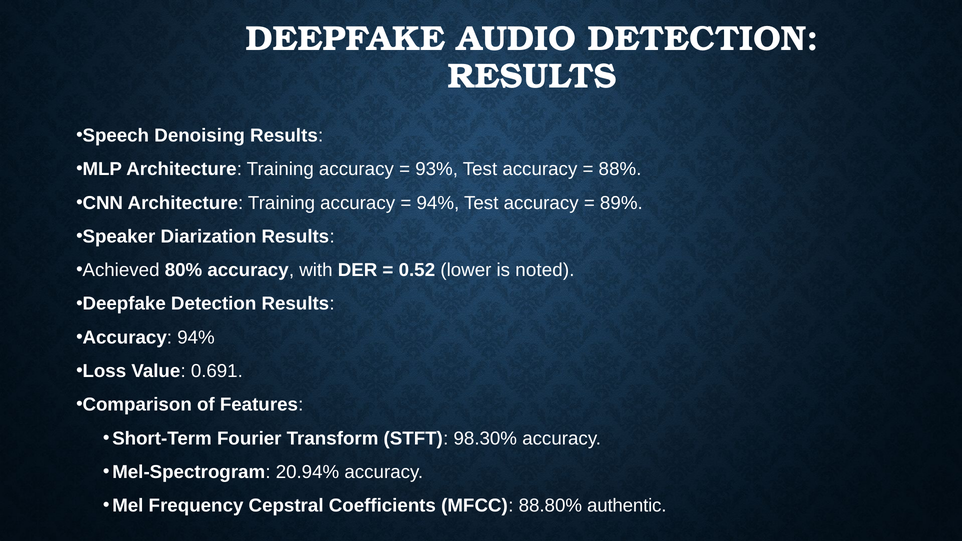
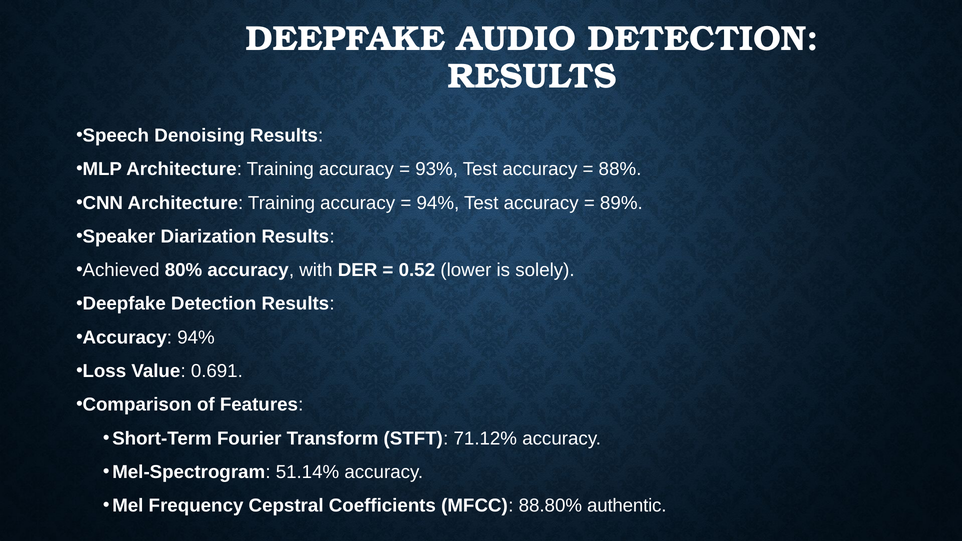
noted: noted -> solely
98.30%: 98.30% -> 71.12%
20.94%: 20.94% -> 51.14%
